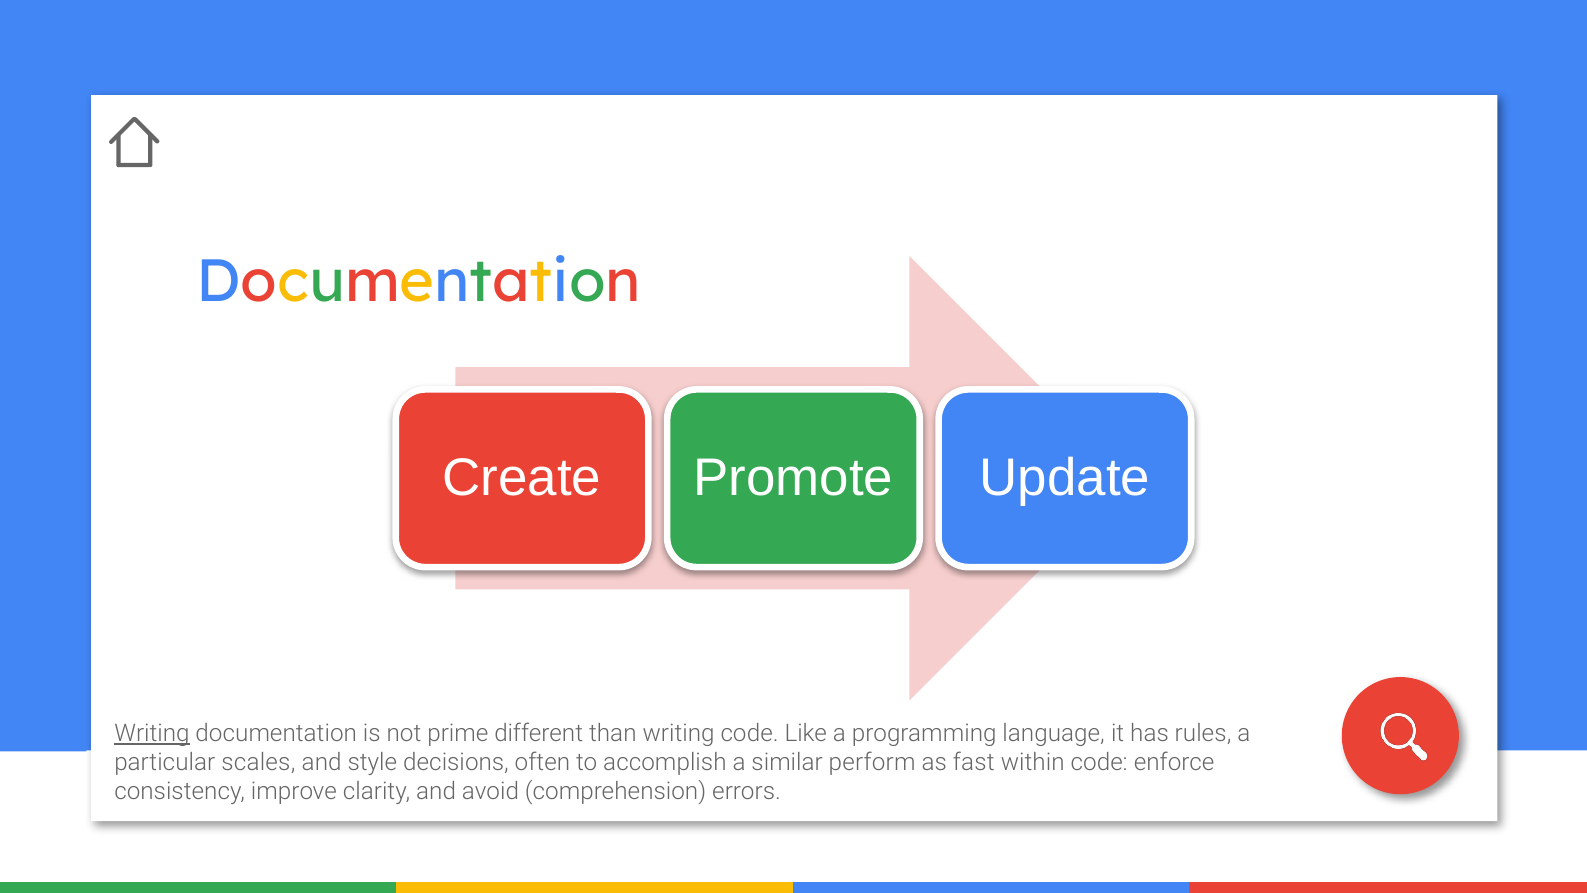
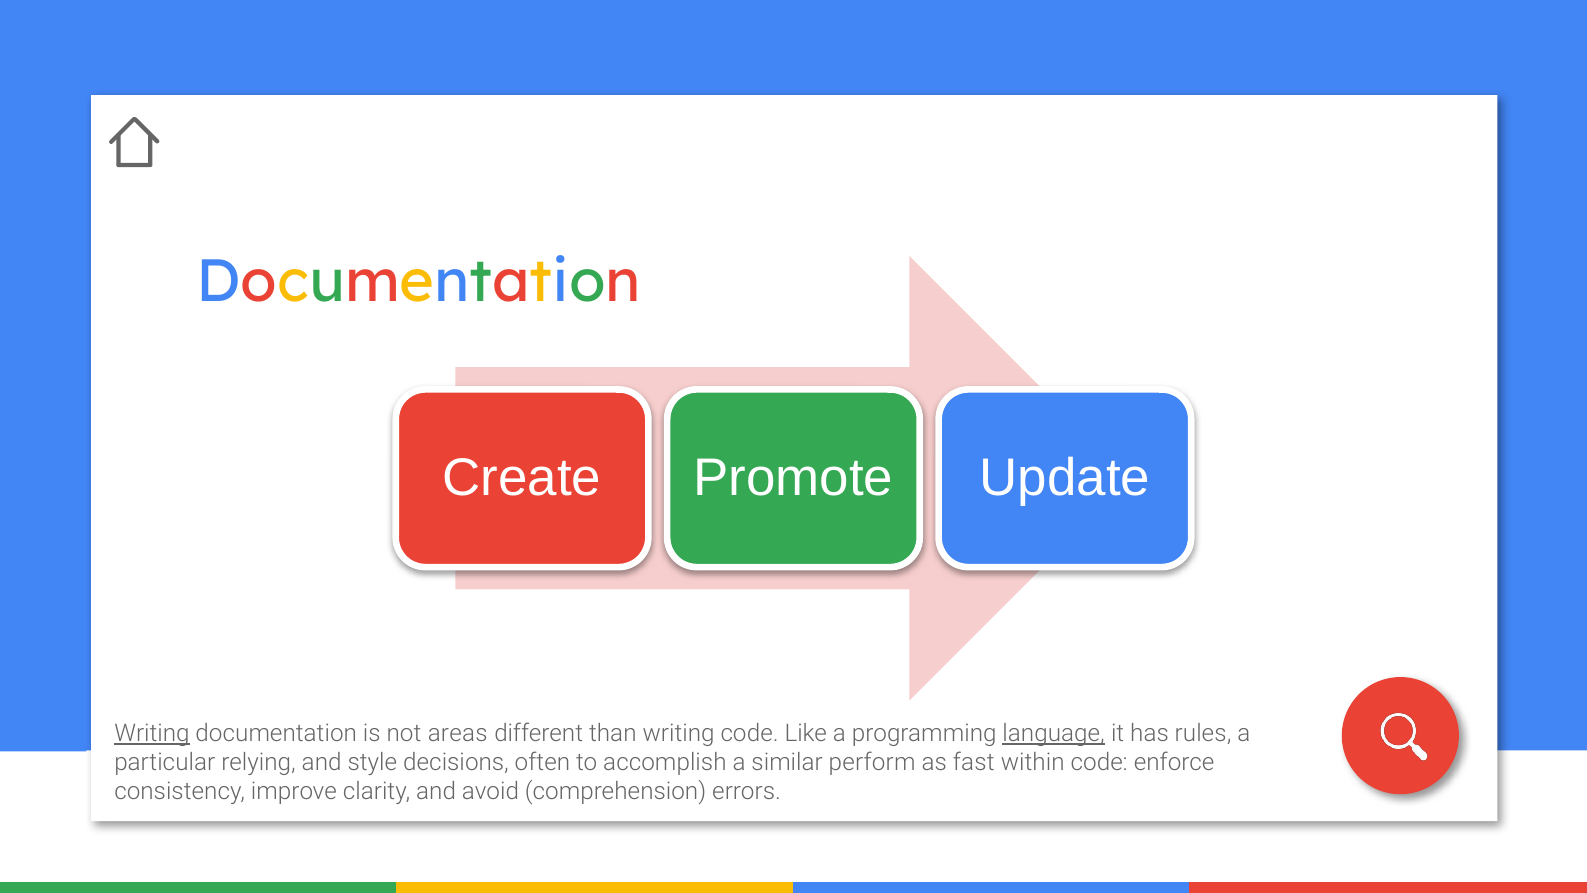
prime: prime -> areas
language underline: none -> present
scales: scales -> relying
